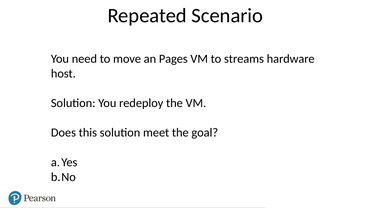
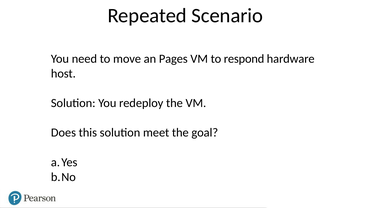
streams: streams -> respond
